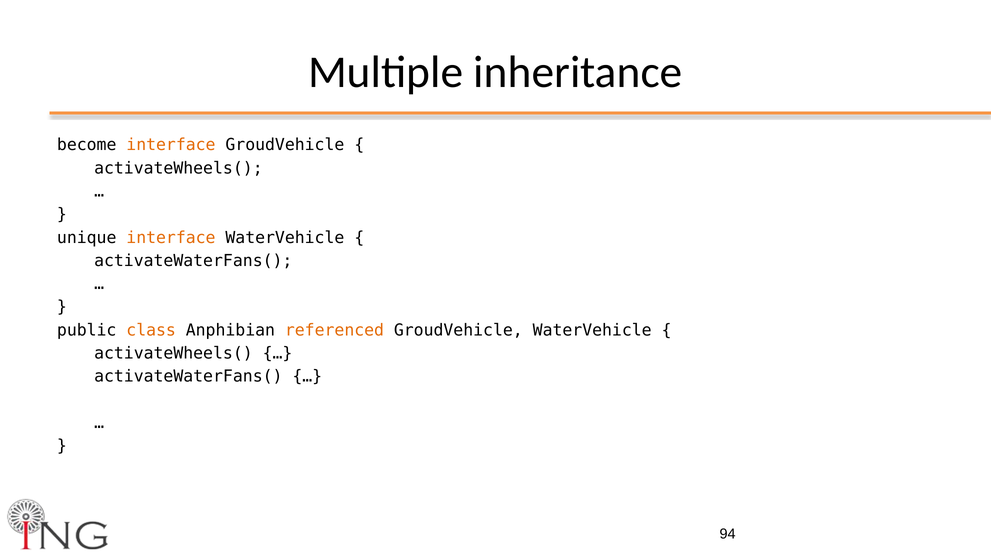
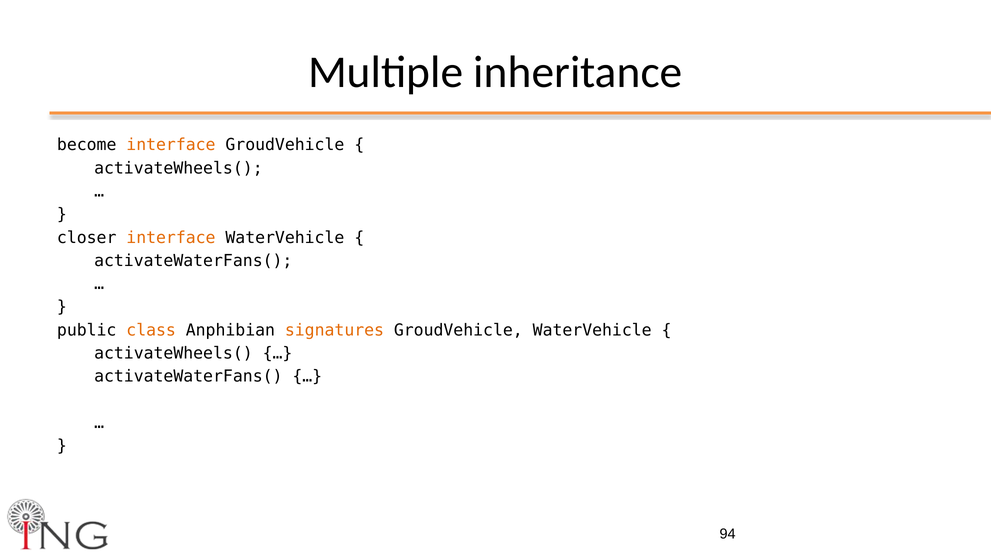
unique: unique -> closer
referenced: referenced -> signatures
